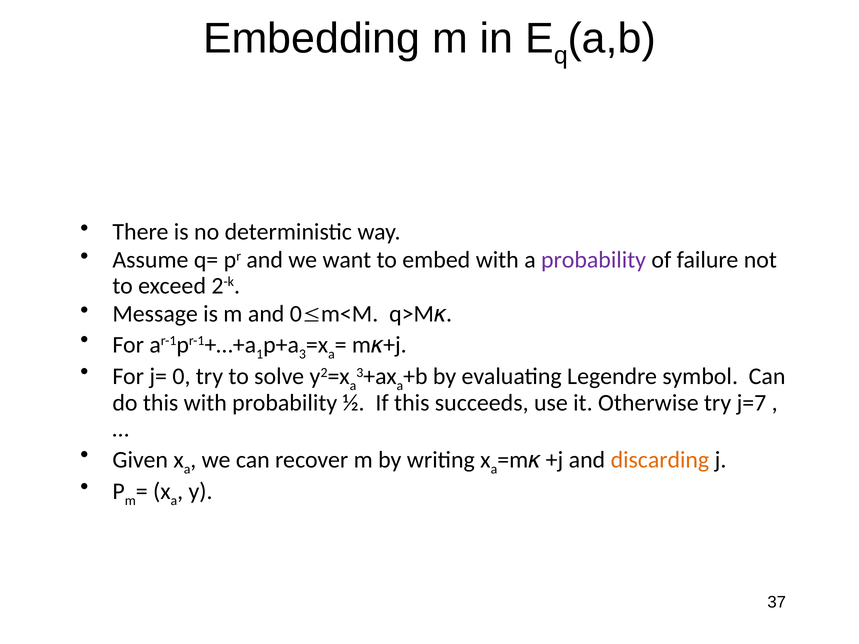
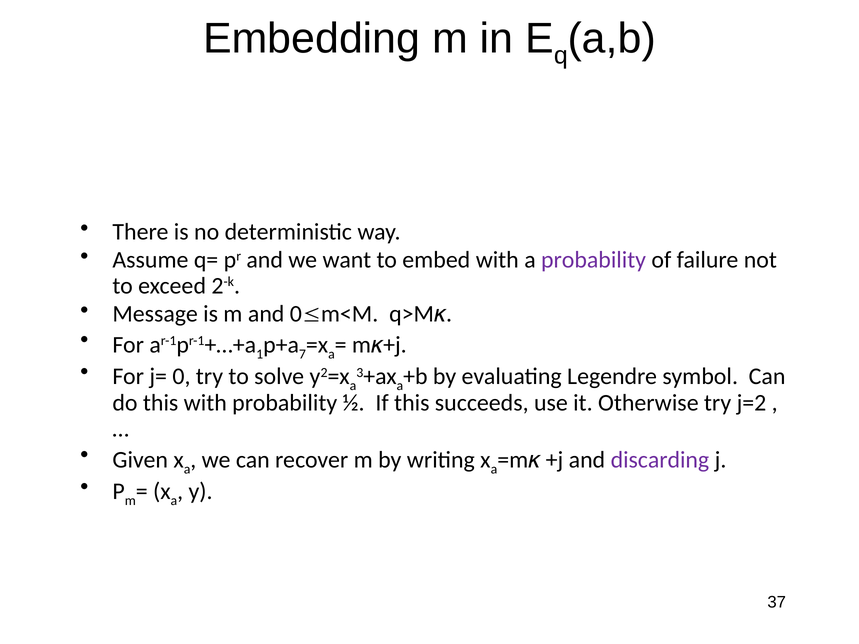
3: 3 -> 7
j=7: j=7 -> j=2
discarding colour: orange -> purple
